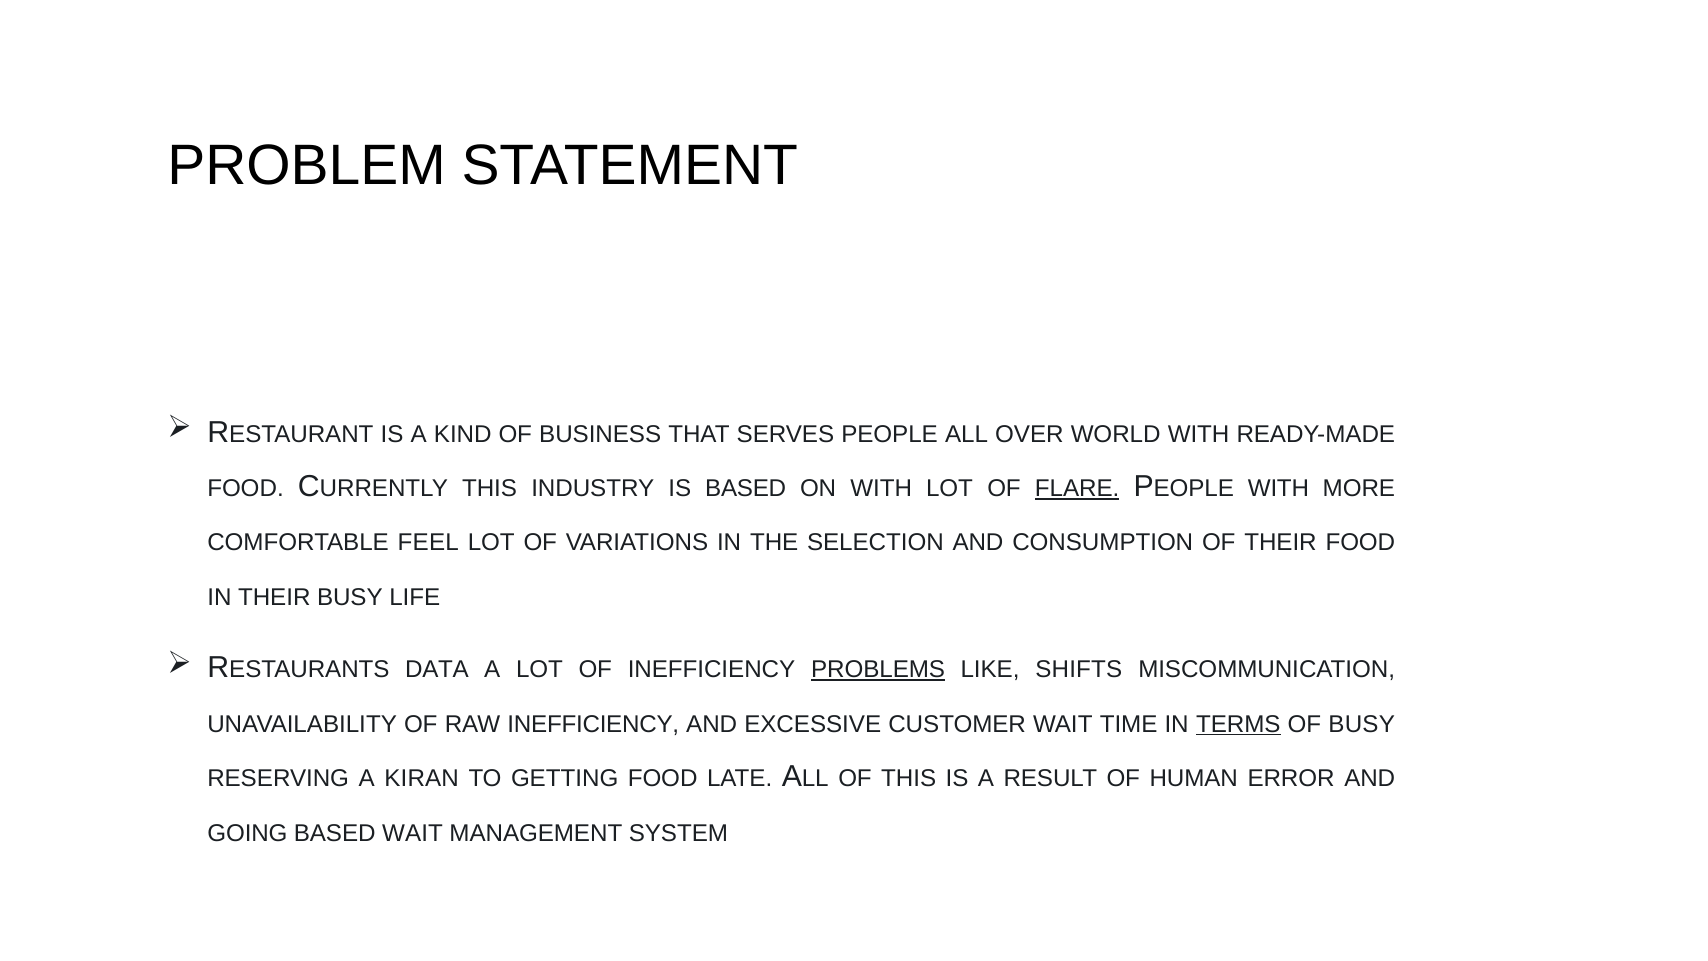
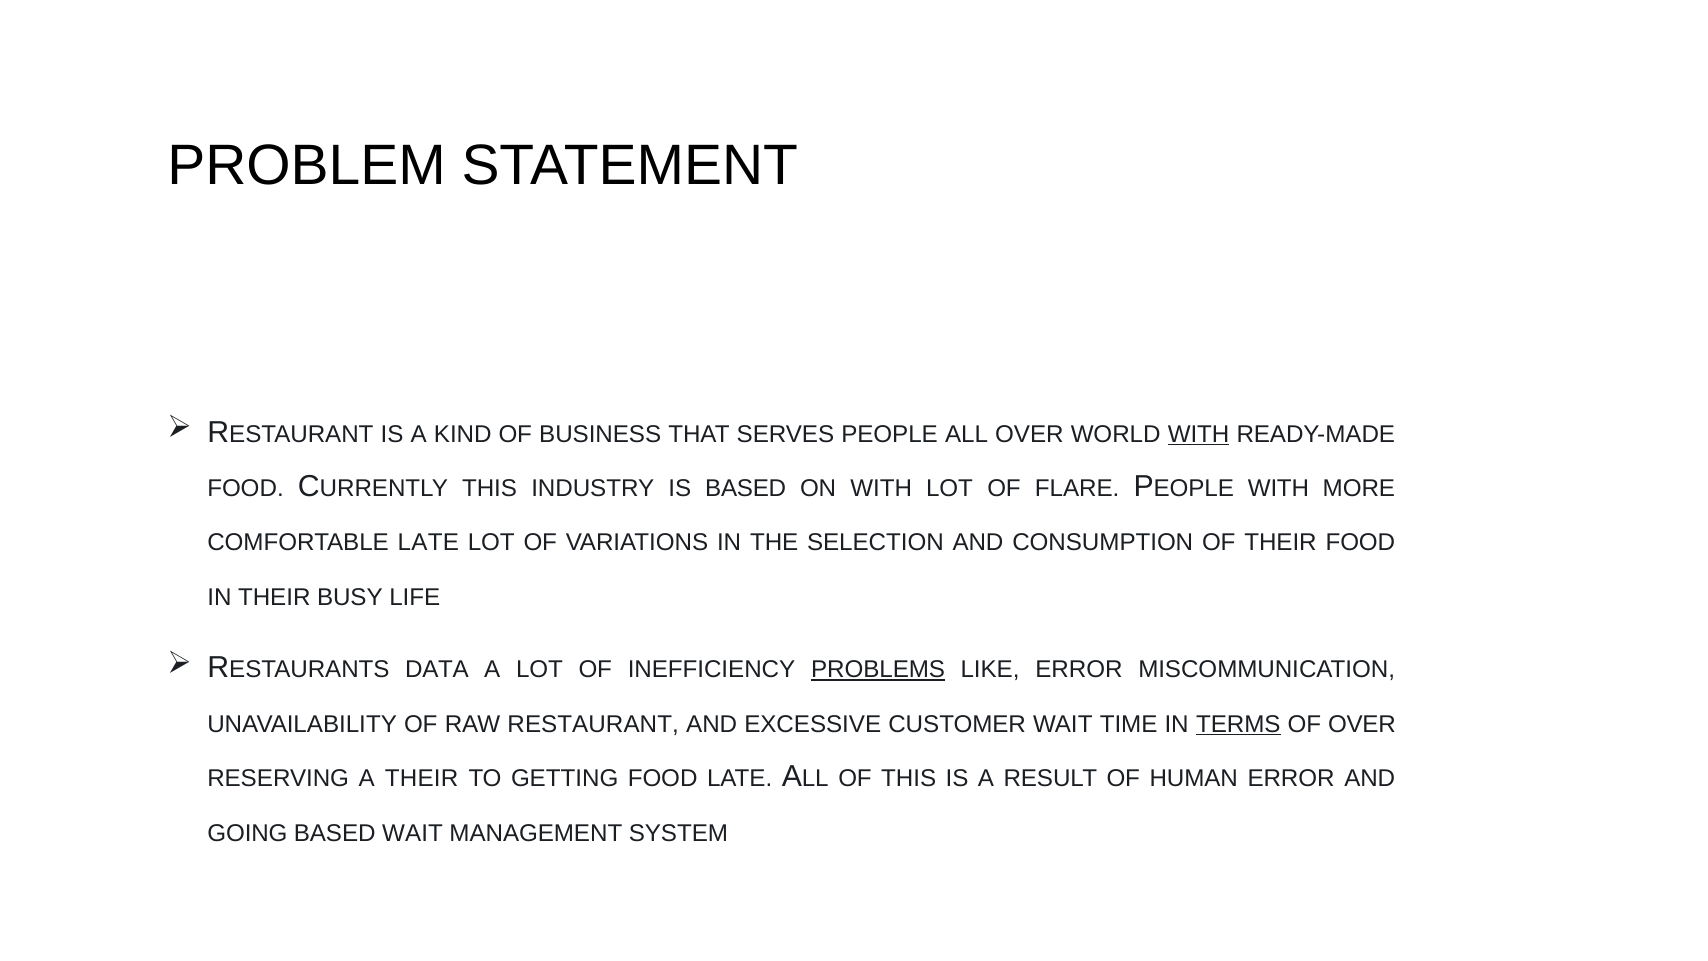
WITH at (1199, 434) underline: none -> present
FLARE underline: present -> none
COMFORTABLE FEEL: FEEL -> LATE
LIKE SHIFTS: SHIFTS -> ERROR
RAW INEFFICIENCY: INEFFICIENCY -> RESTAURANT
OF BUSY: BUSY -> OVER
A KIRAN: KIRAN -> THEIR
